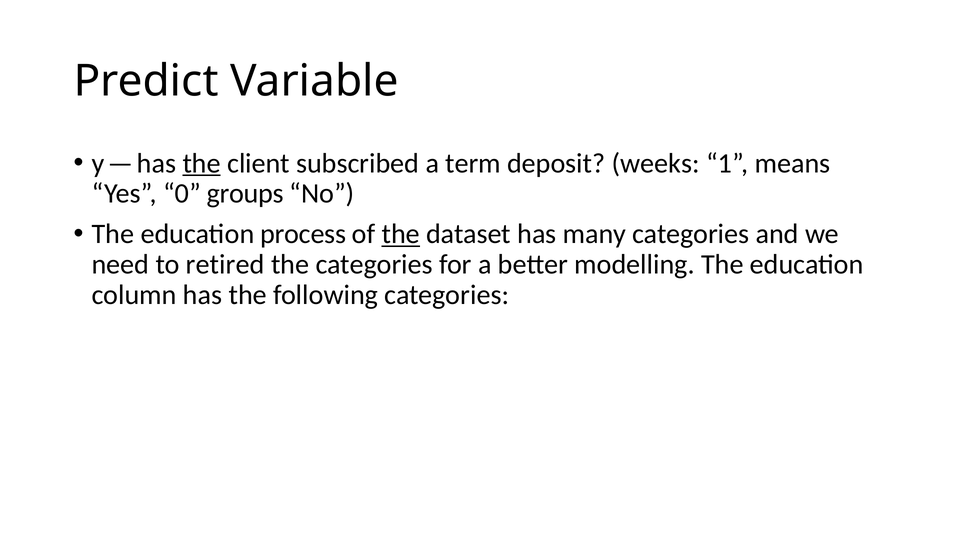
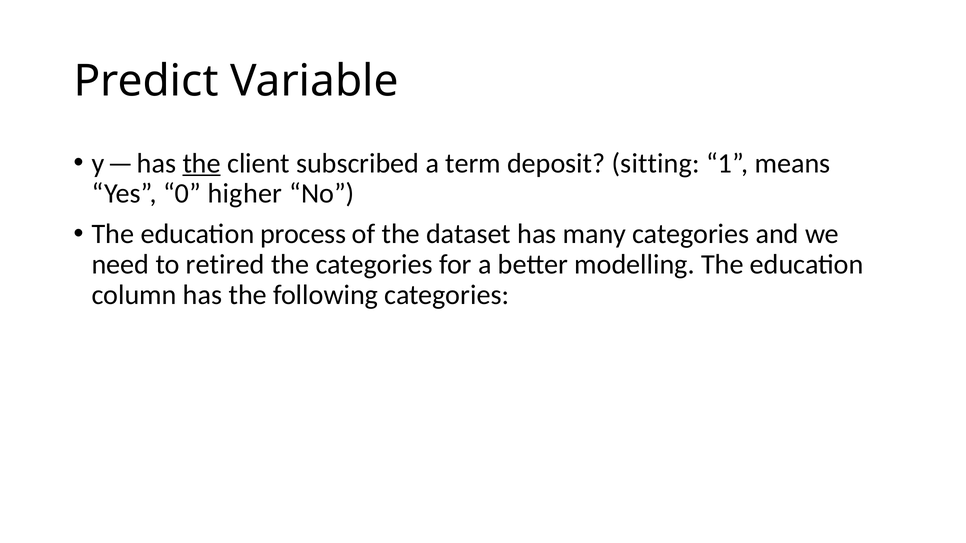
weeks: weeks -> sitting
groups: groups -> higher
the at (401, 234) underline: present -> none
